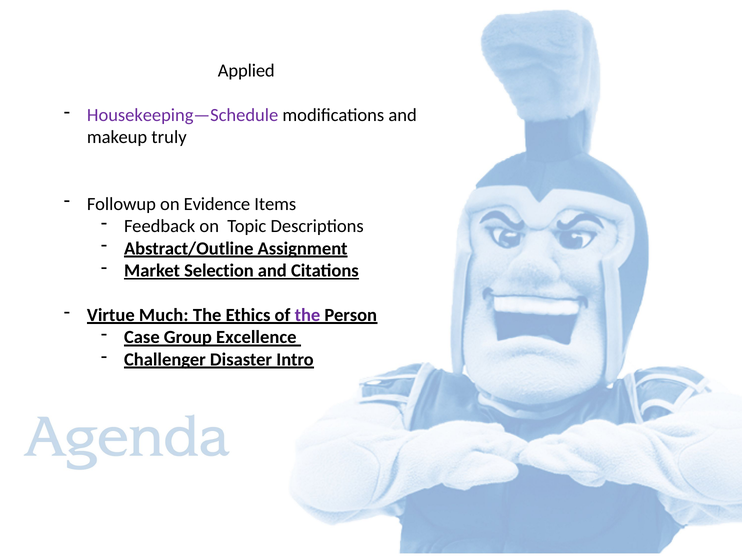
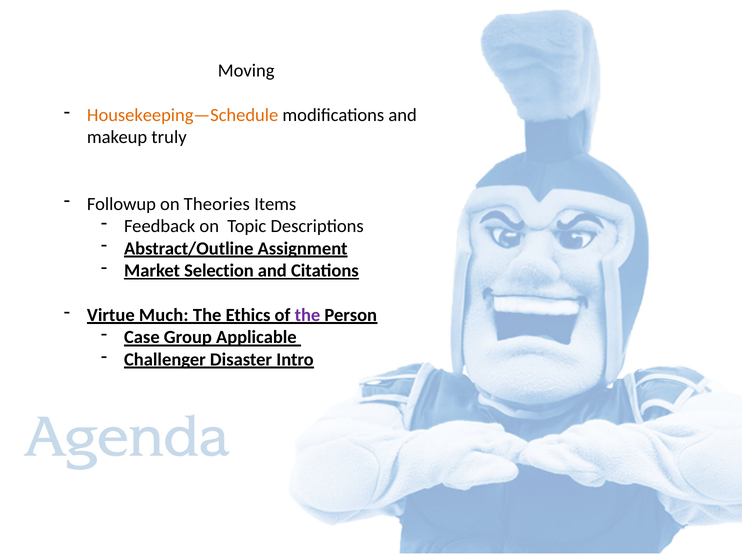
Applied: Applied -> Moving
Housekeeping—Schedule colour: purple -> orange
Evidence: Evidence -> Theories
Excellence: Excellence -> Applicable
